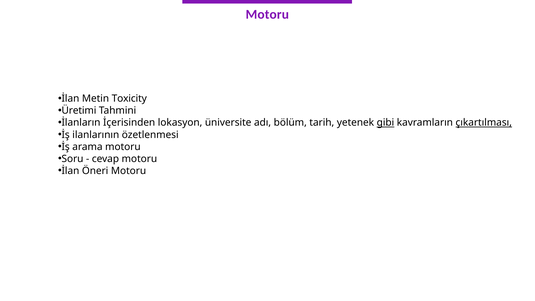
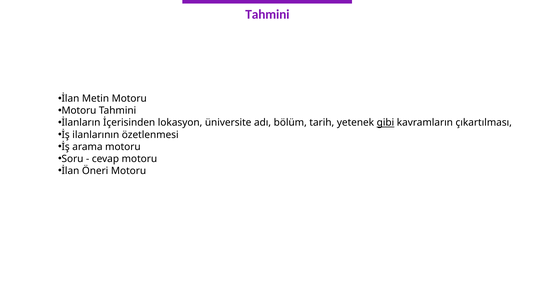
Motoru at (267, 14): Motoru -> Tahmini
Metin Toxicity: Toxicity -> Motoru
Üretimi at (79, 111): Üretimi -> Motoru
çıkartılması underline: present -> none
